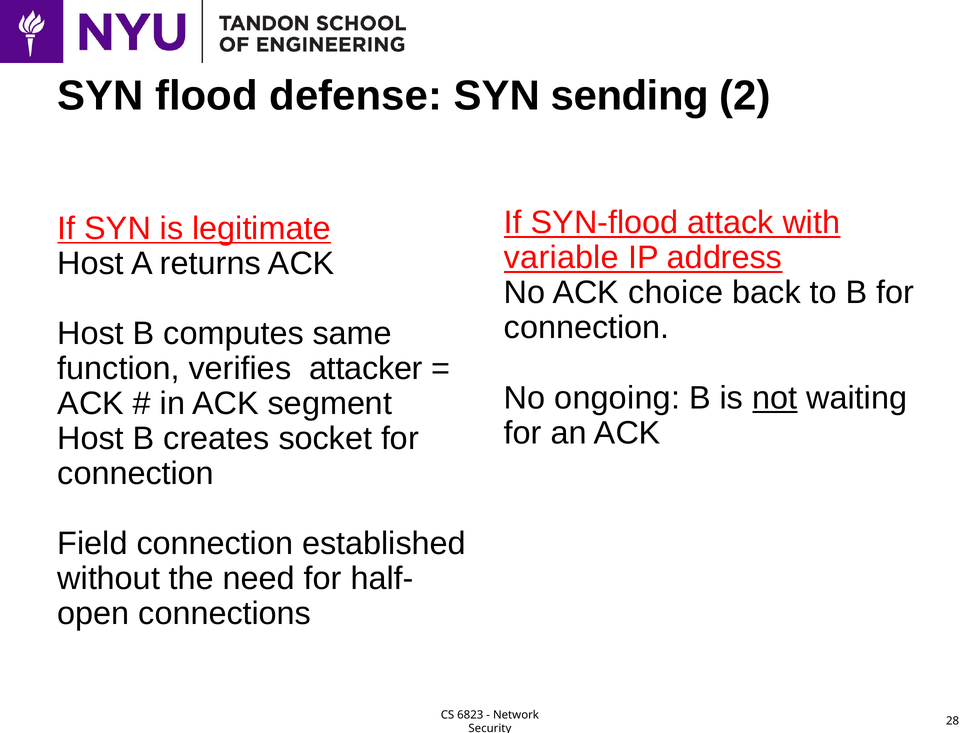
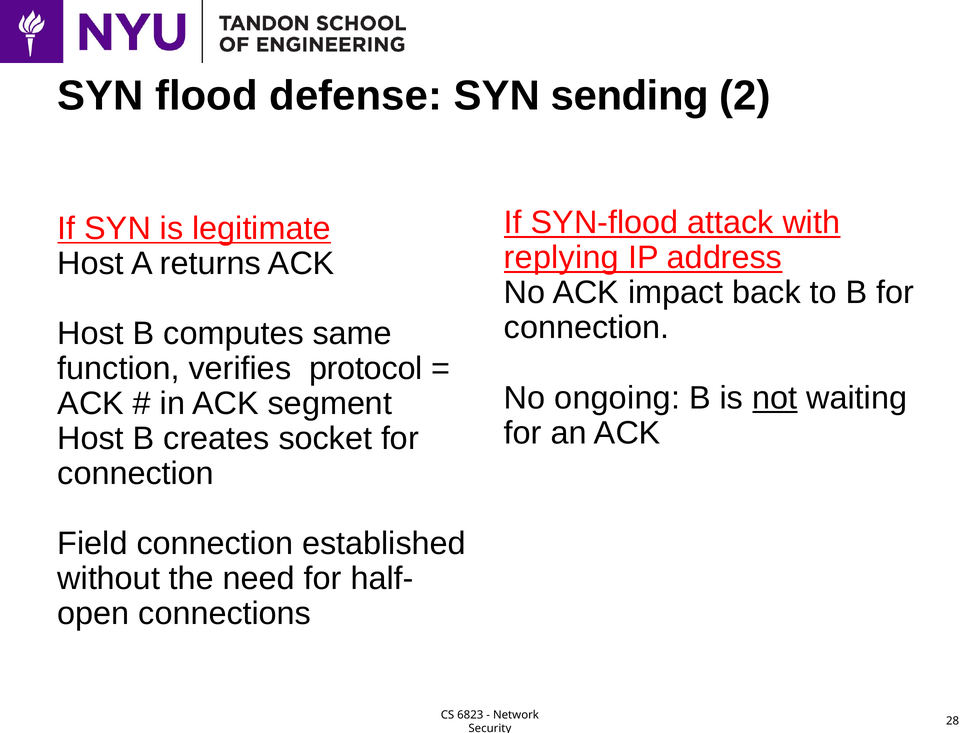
variable: variable -> replying
choice: choice -> impact
attacker: attacker -> protocol
